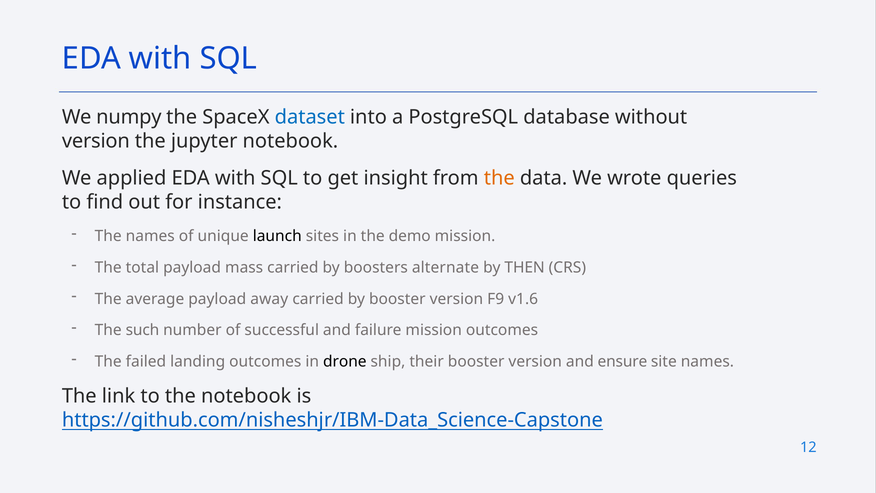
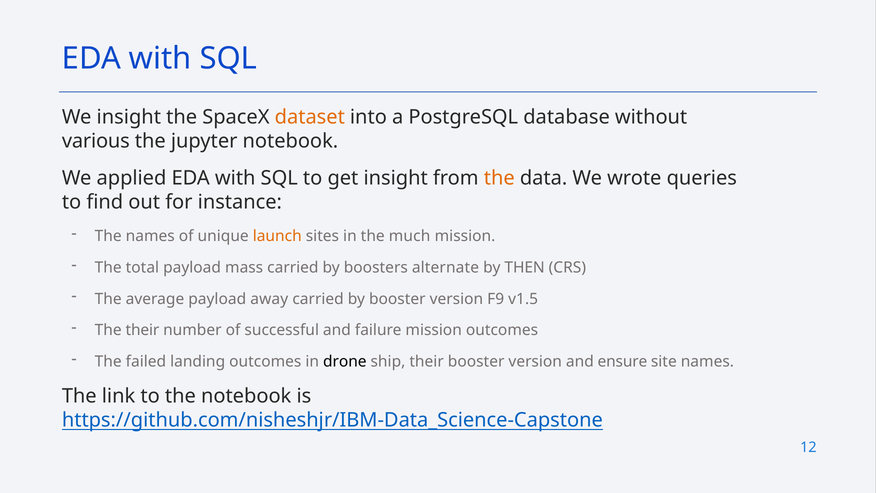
We numpy: numpy -> insight
dataset colour: blue -> orange
version at (96, 141): version -> various
launch colour: black -> orange
demo: demo -> much
v1.6: v1.6 -> v1.5
The such: such -> their
